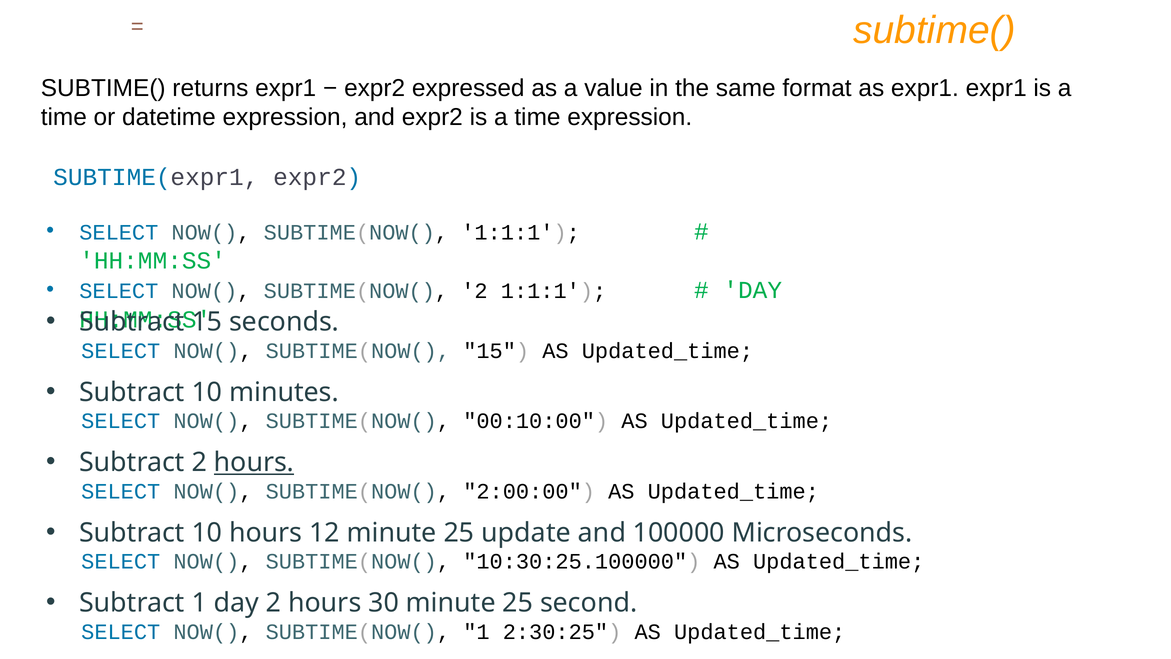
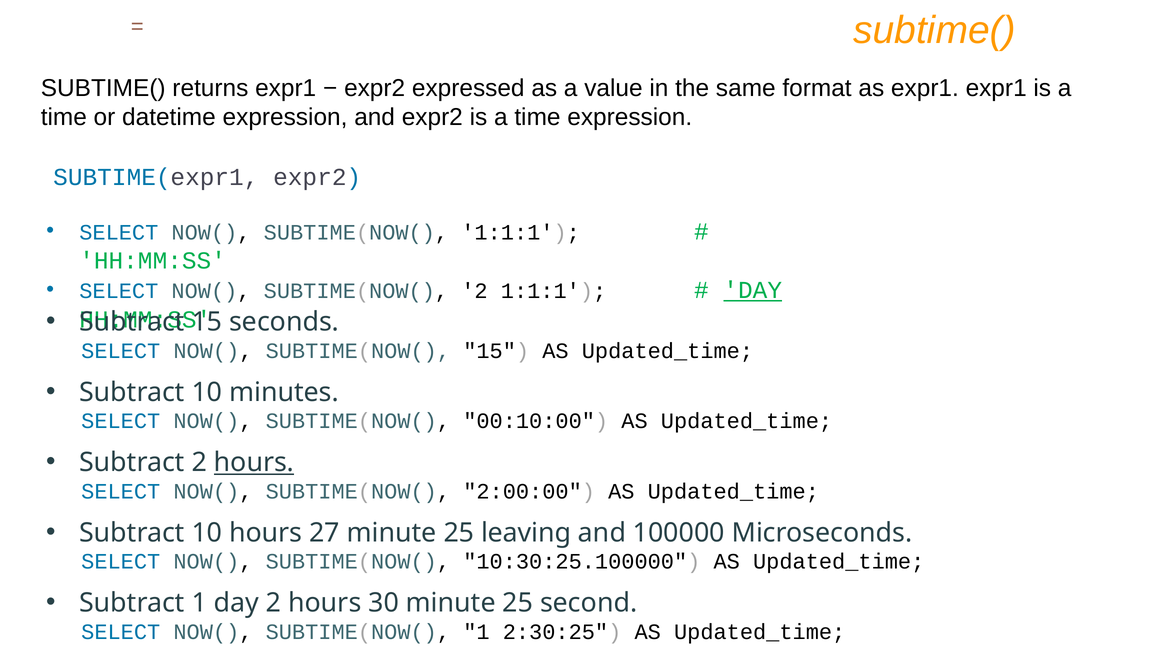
DAY at (753, 290) underline: none -> present
12: 12 -> 27
update: update -> leaving
